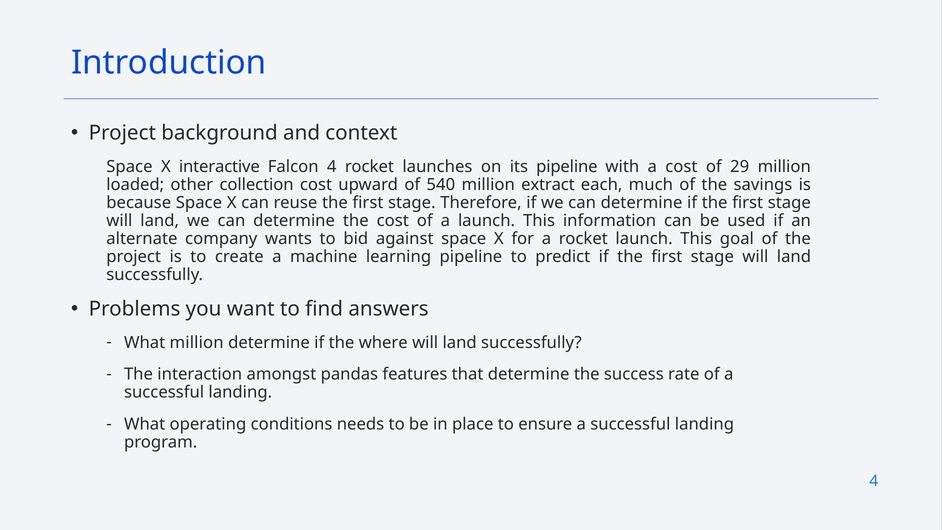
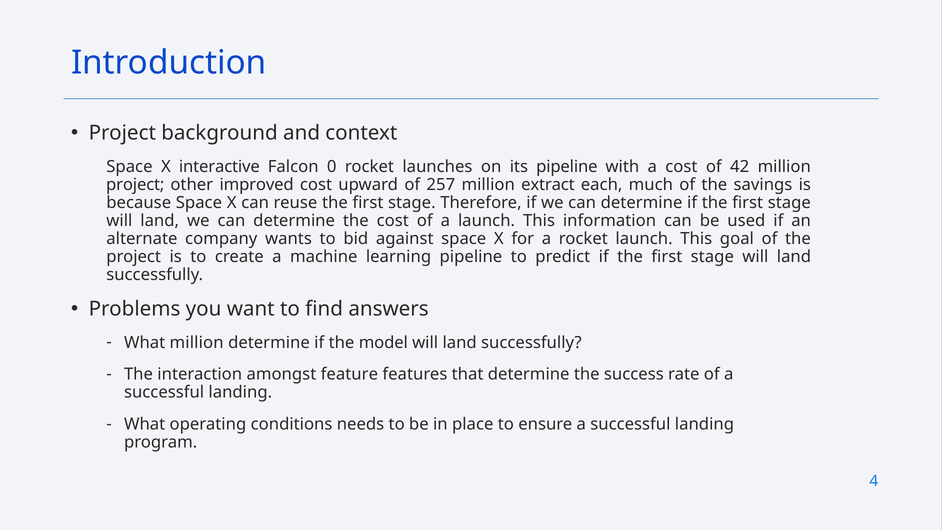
Falcon 4: 4 -> 0
29: 29 -> 42
loaded at (135, 185): loaded -> project
collection: collection -> improved
540: 540 -> 257
where: where -> model
pandas: pandas -> feature
